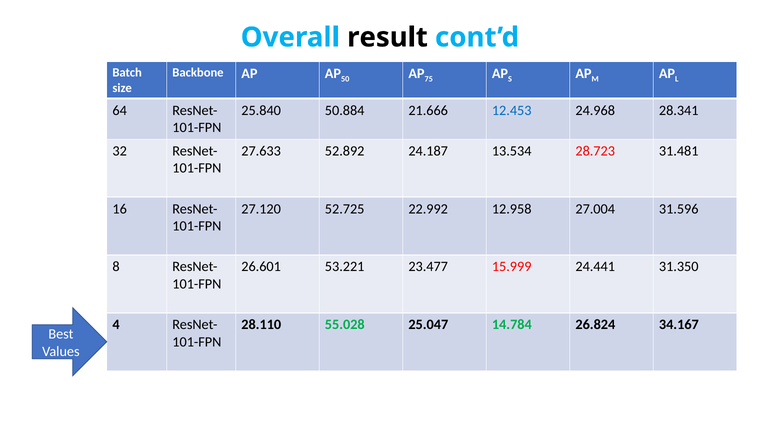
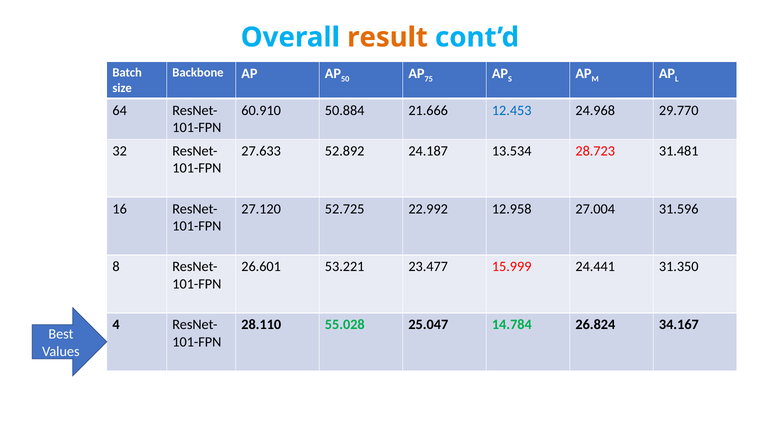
result colour: black -> orange
25.840: 25.840 -> 60.910
28.341: 28.341 -> 29.770
